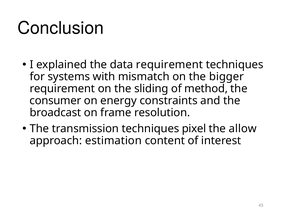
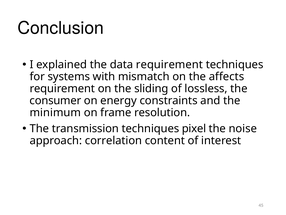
bigger: bigger -> affects
method: method -> lossless
broadcast: broadcast -> minimum
allow: allow -> noise
estimation: estimation -> correlation
